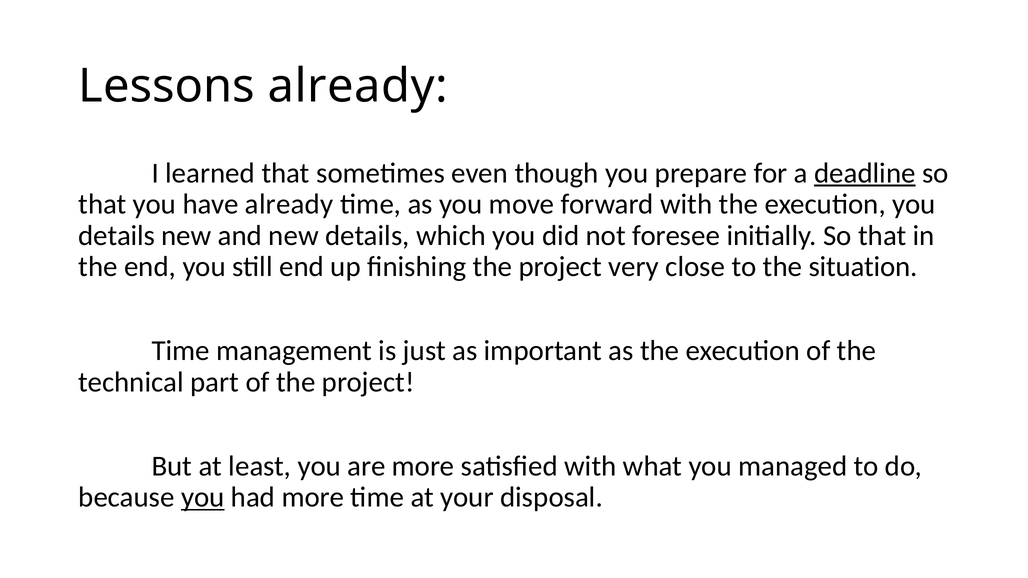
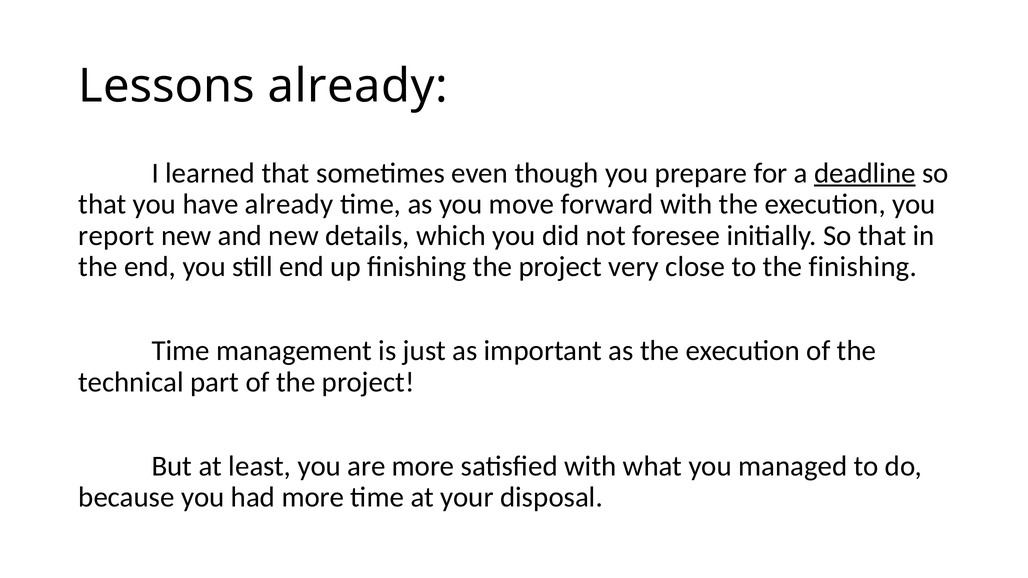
details at (117, 236): details -> report
the situation: situation -> finishing
you at (203, 497) underline: present -> none
